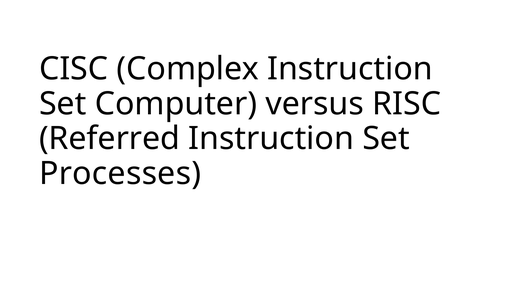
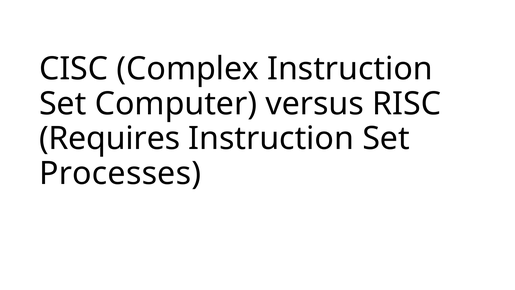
Referred: Referred -> Requires
